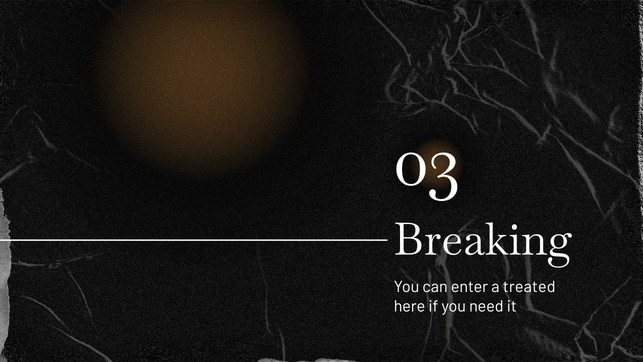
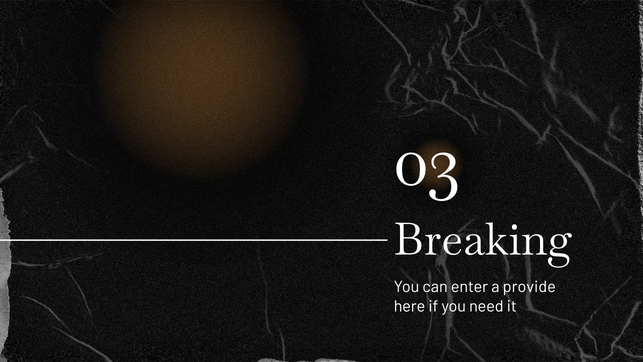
treated: treated -> provide
